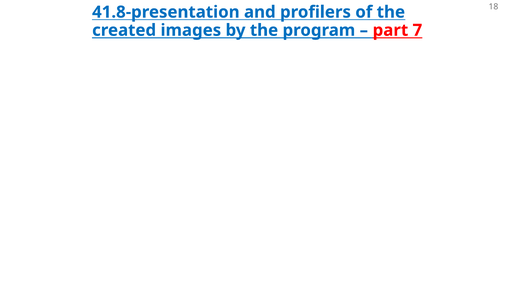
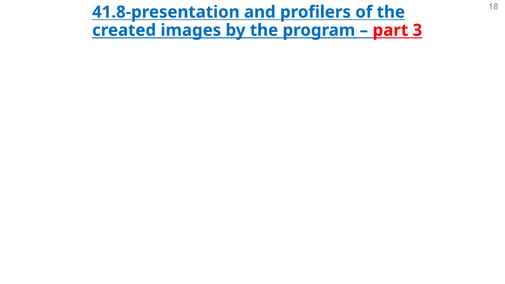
7: 7 -> 3
